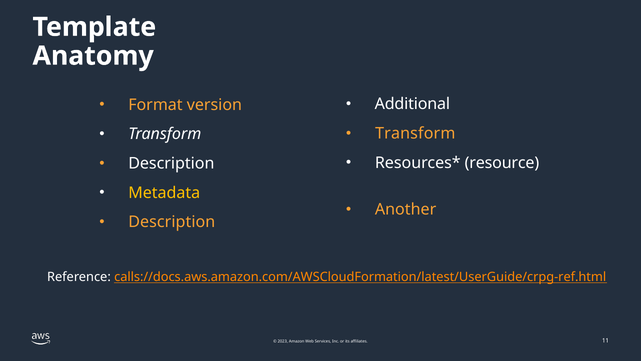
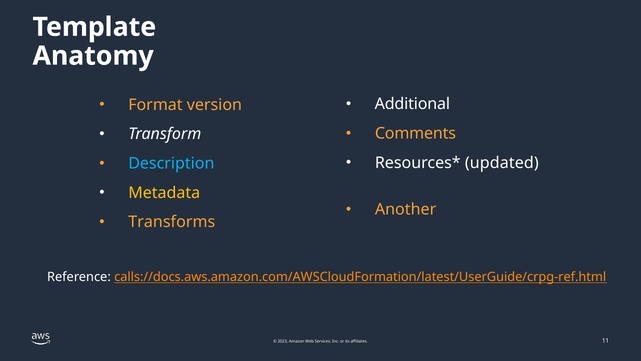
Transform at (415, 133): Transform -> Comments
resource: resource -> updated
Description at (171, 163) colour: white -> light blue
Description at (172, 222): Description -> Transforms
